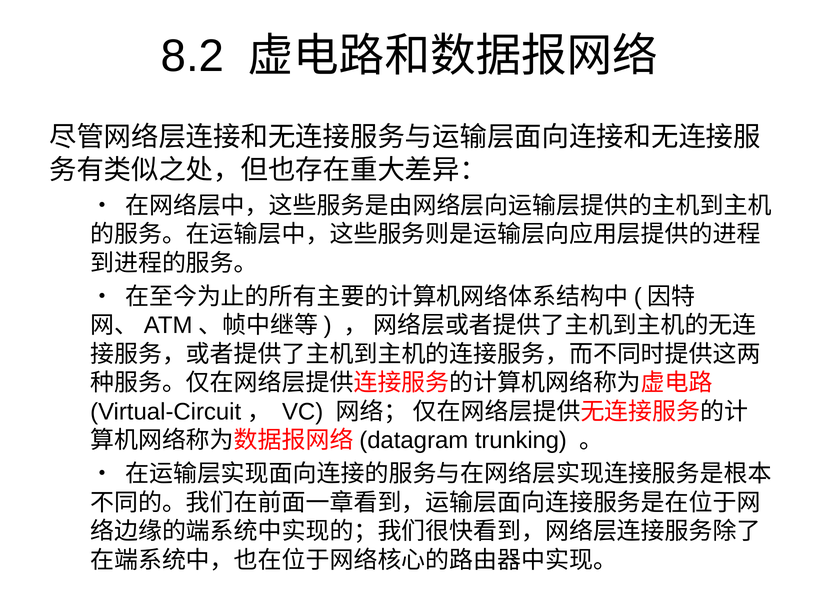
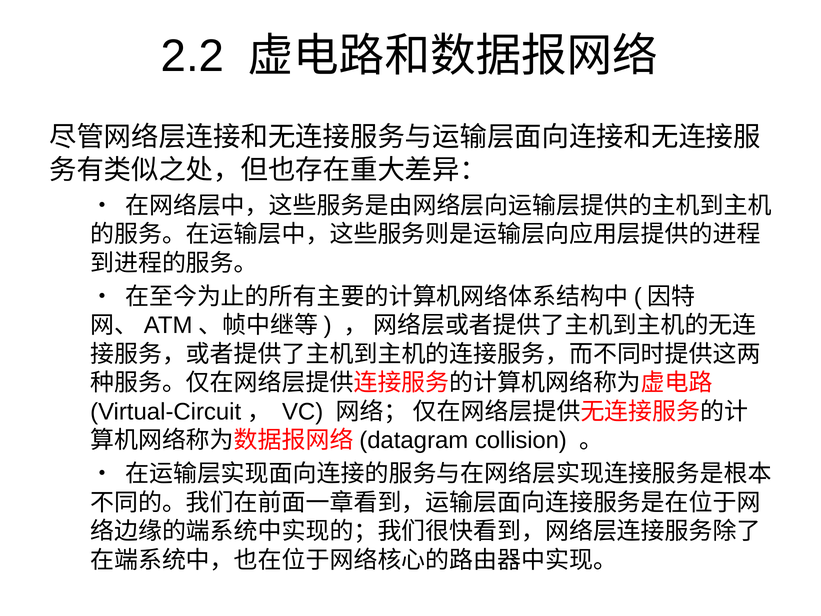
8.2: 8.2 -> 2.2
trunking: trunking -> collision
